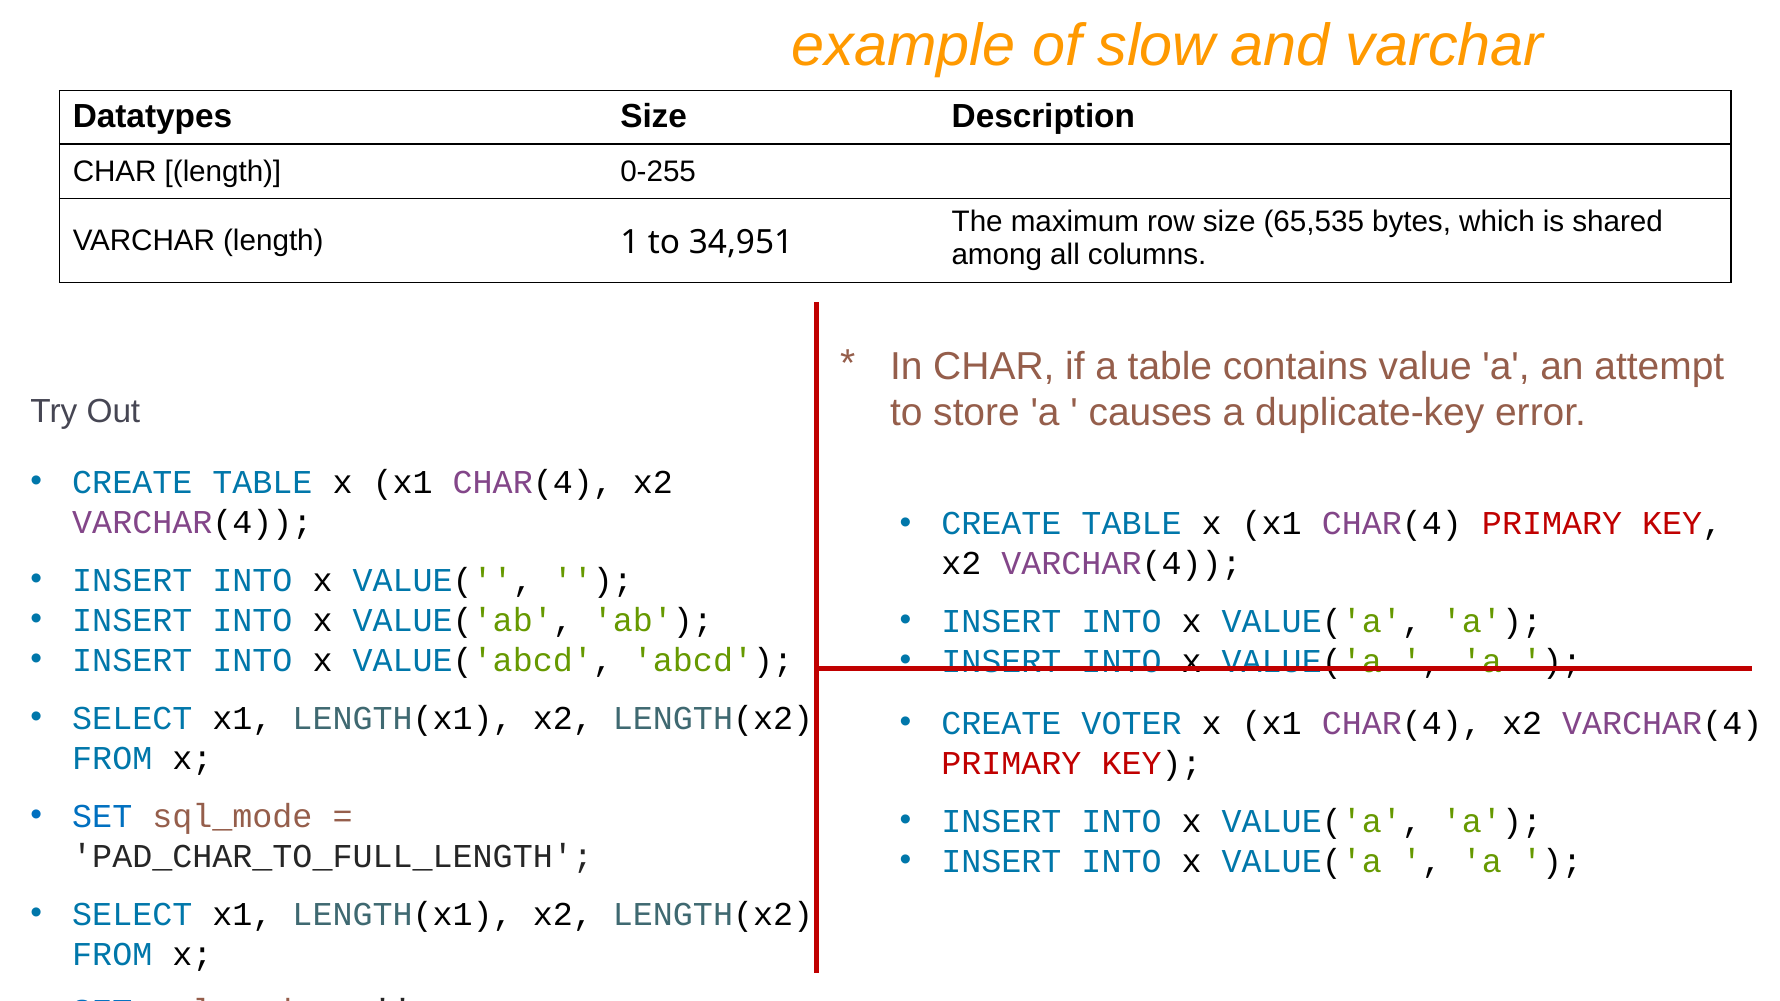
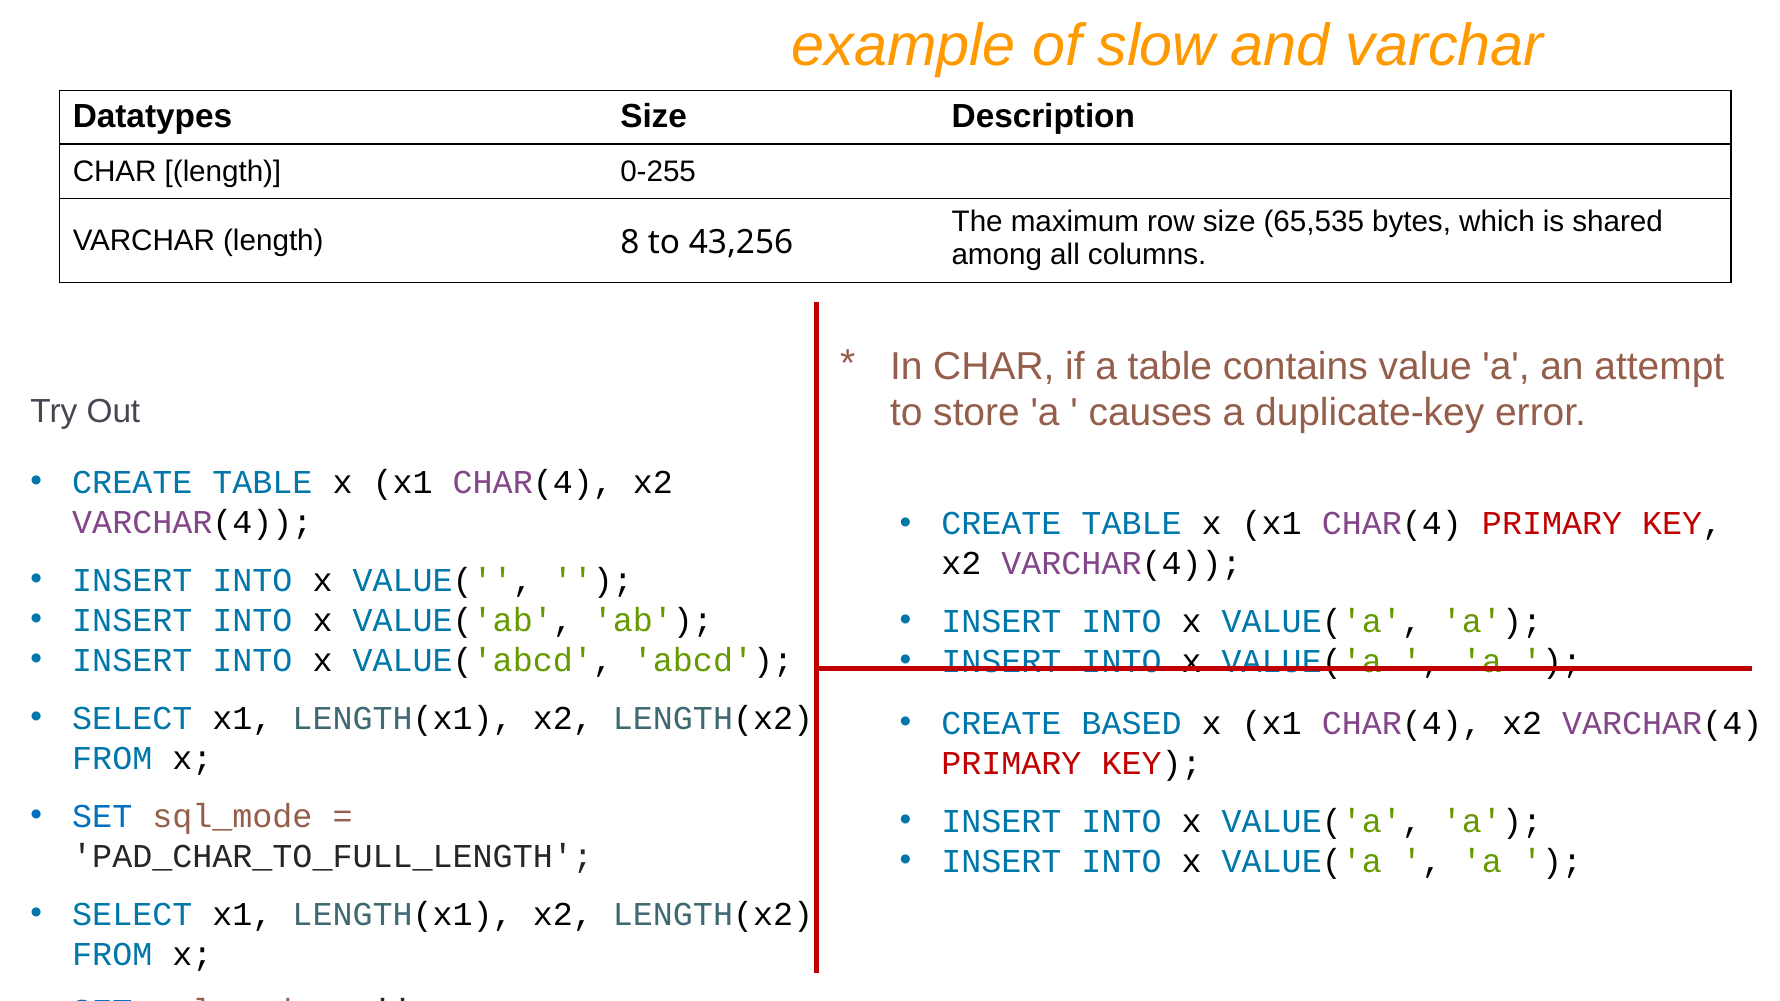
1: 1 -> 8
34,951: 34,951 -> 43,256
VOTER: VOTER -> BASED
